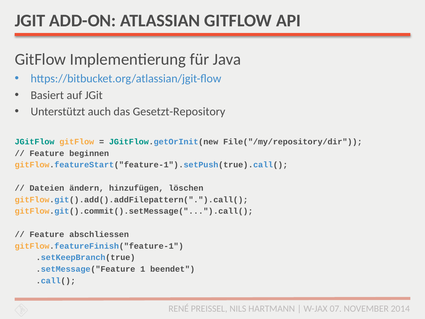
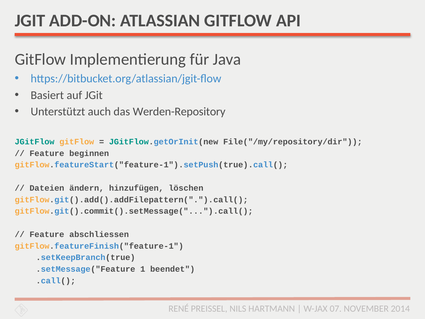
Gesetzt-Repository: Gesetzt-Repository -> Werden-Repository
